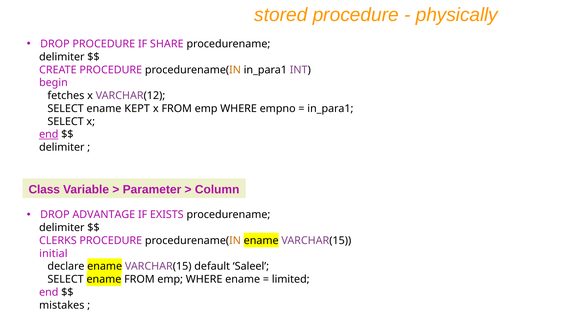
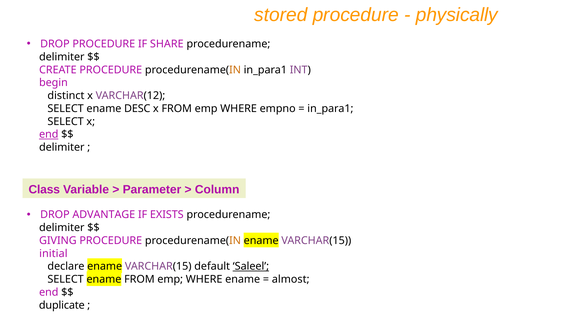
fetches: fetches -> distinct
KEPT: KEPT -> DESC
CLERKS: CLERKS -> GIVING
Saleel underline: none -> present
limited: limited -> almost
mistakes: mistakes -> duplicate
